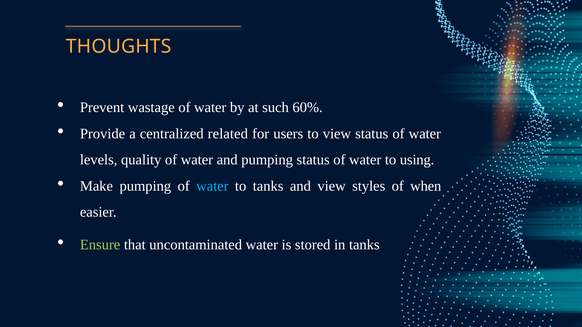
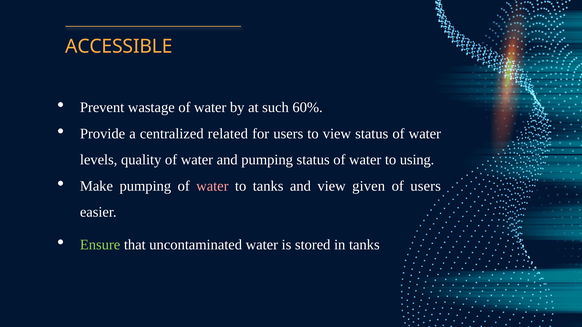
THOUGHTS: THOUGHTS -> ACCESSIBLE
water at (212, 186) colour: light blue -> pink
styles: styles -> given
of when: when -> users
